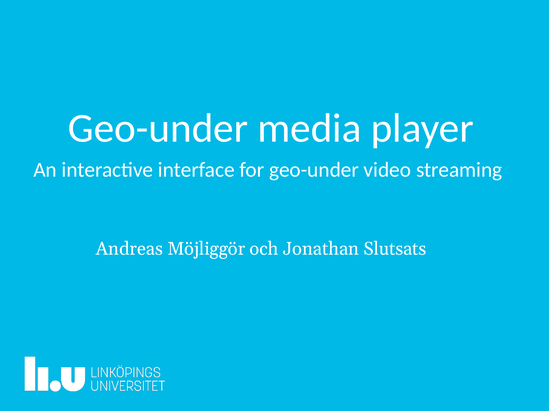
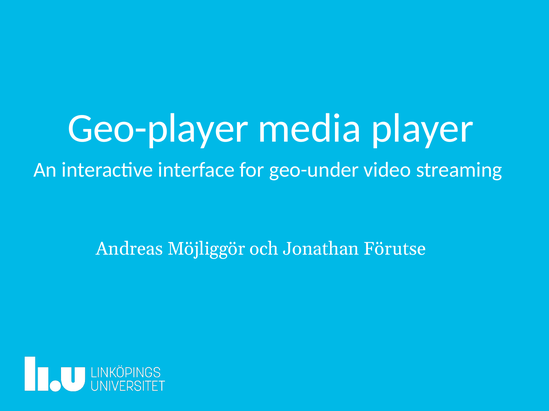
Geo-under at (158, 128): Geo-under -> Geo-player
Slutsats: Slutsats -> Förutse
